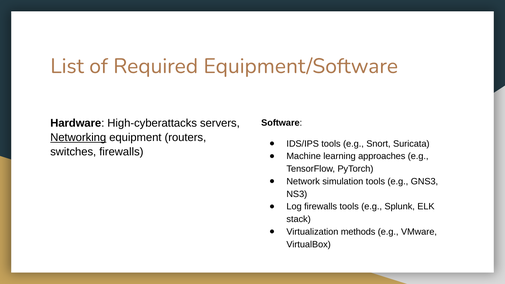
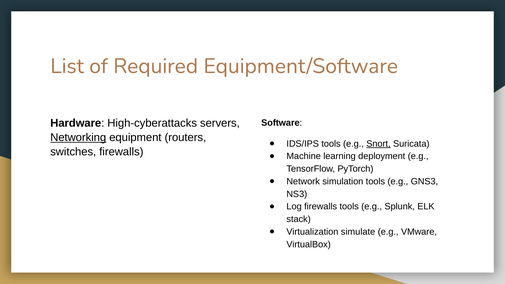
Snort underline: none -> present
approaches: approaches -> deployment
methods: methods -> simulate
